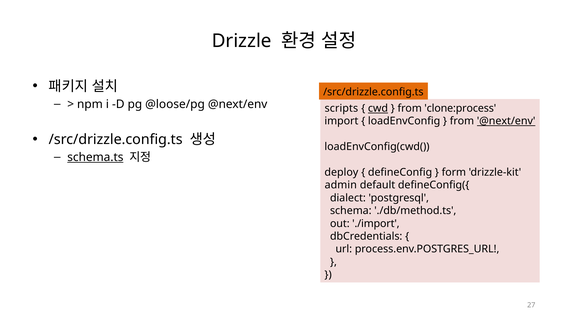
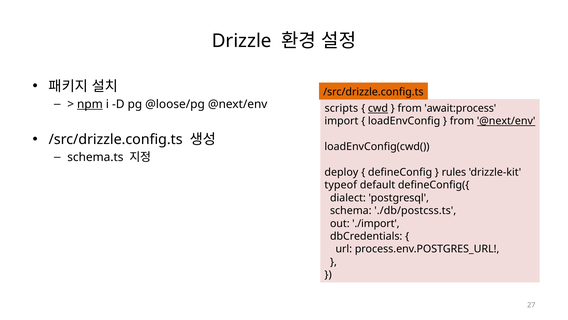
npm underline: none -> present
clone:process: clone:process -> await:process
schema.ts underline: present -> none
form: form -> rules
admin: admin -> typeof
./db/method.ts: ./db/method.ts -> ./db/postcss.ts
